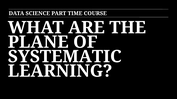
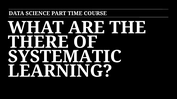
PLANE: PLANE -> THERE
